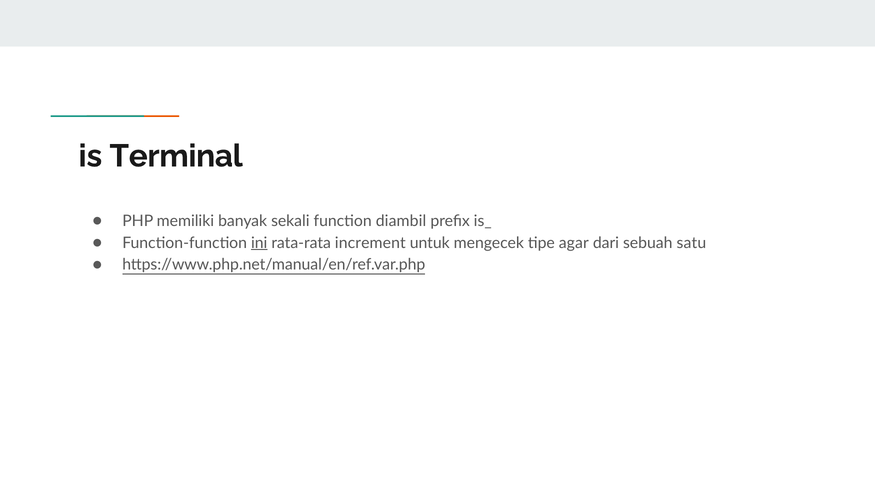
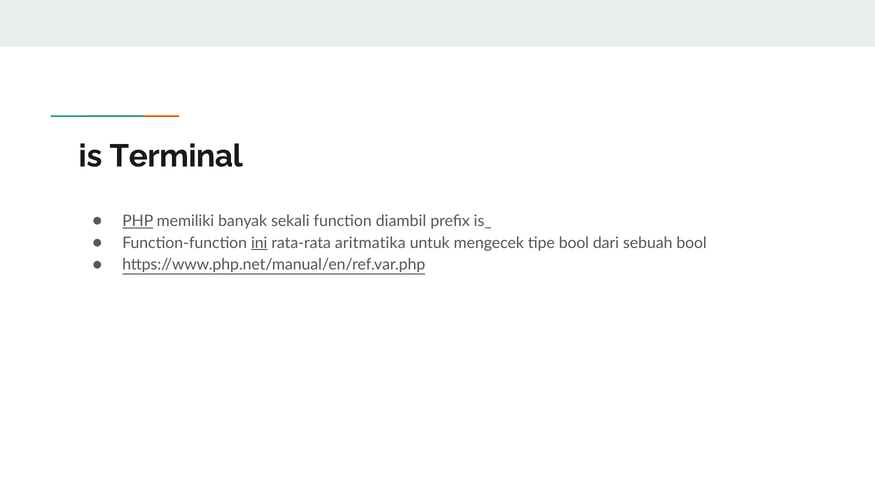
PHP underline: none -> present
increment: increment -> aritmatika
tipe agar: agar -> bool
sebuah satu: satu -> bool
